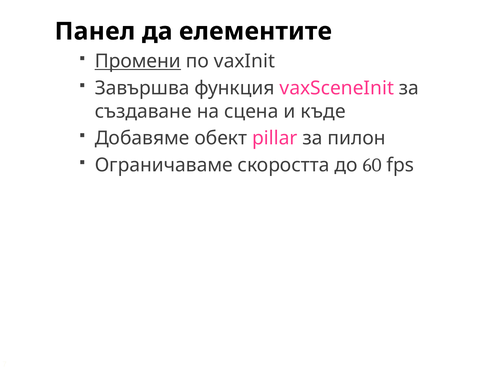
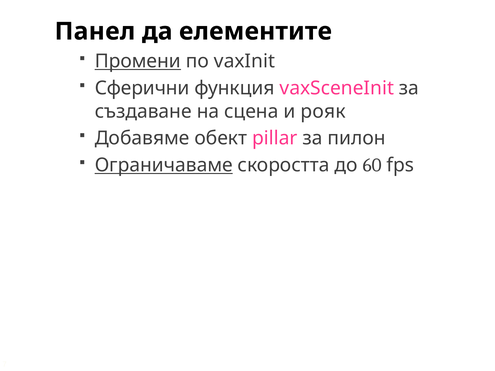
Завършва: Завършва -> Сферични
къде: къде -> рояк
Ограничаваме underline: none -> present
